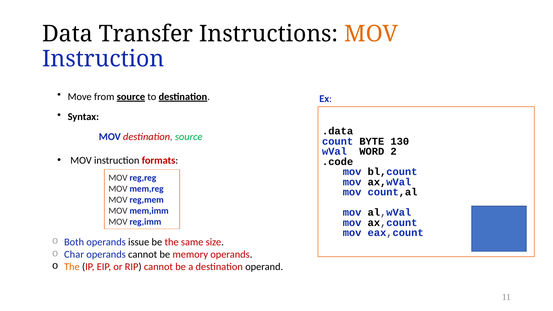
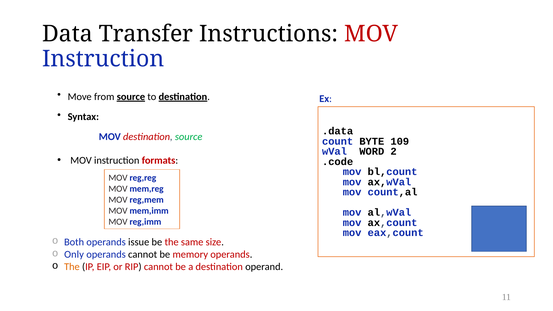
MOV at (371, 34) colour: orange -> red
130: 130 -> 109
Char: Char -> Only
